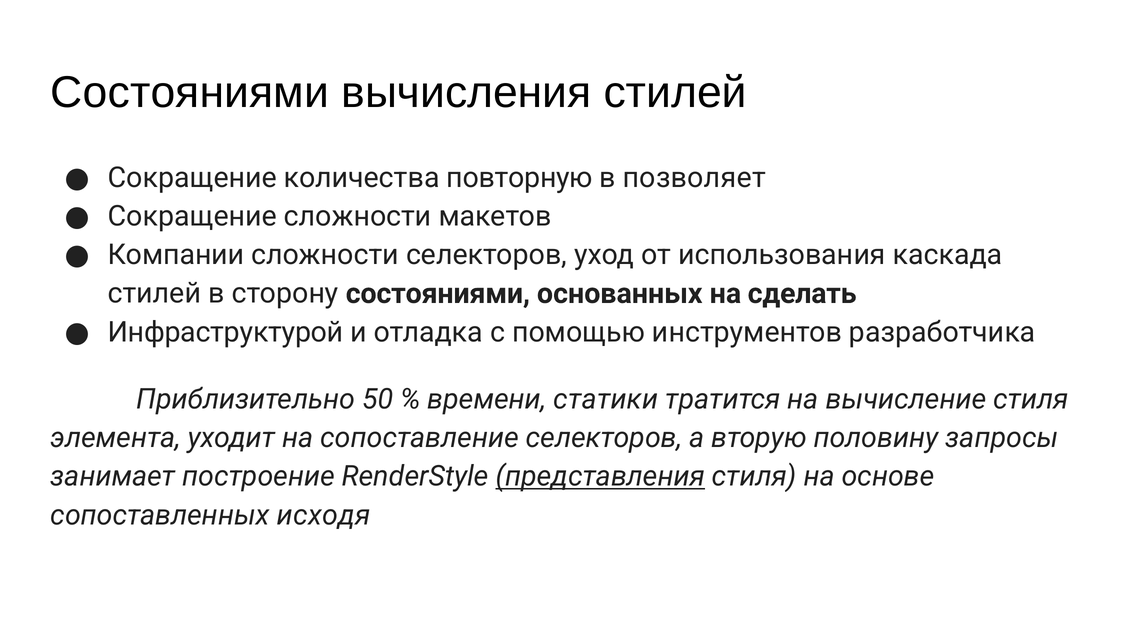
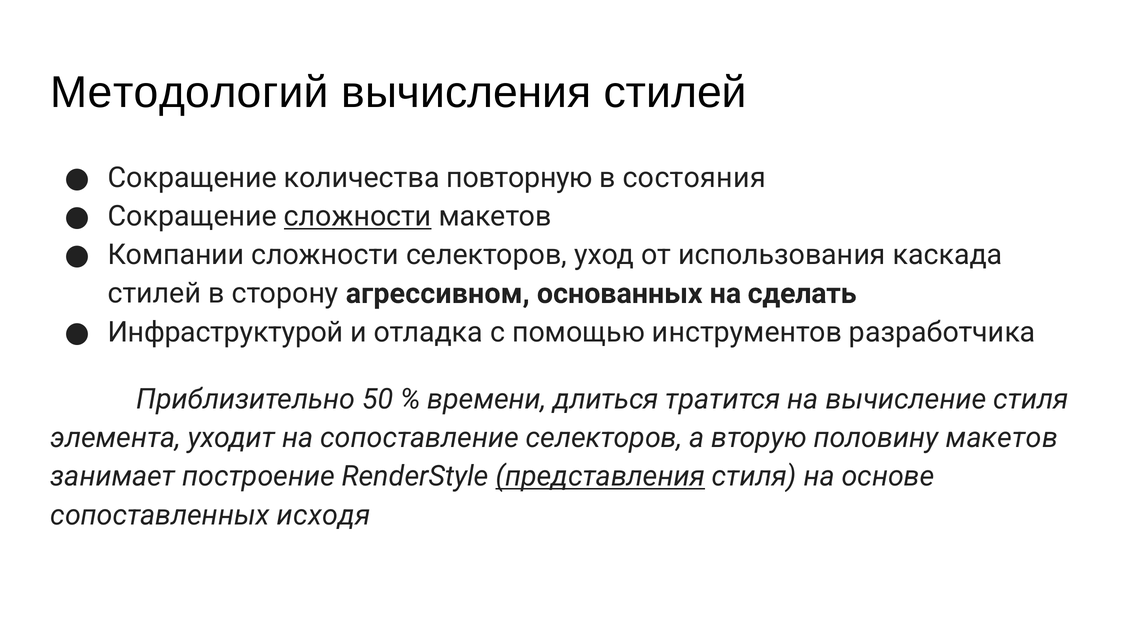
Состояниями at (190, 93): Состояниями -> Методологий
позволяет: позволяет -> состояния
сложности at (358, 216) underline: none -> present
сторону состояниями: состояниями -> агрессивном
статики: статики -> длиться
половину запросы: запросы -> макетов
